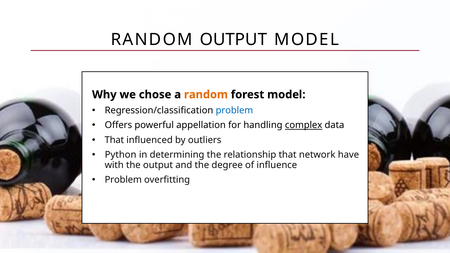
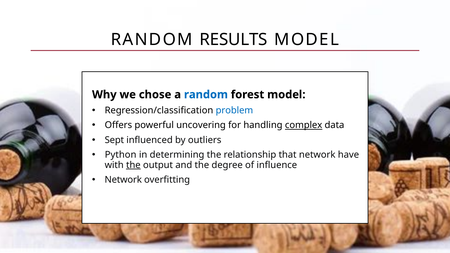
RANDOM OUTPUT: OUTPUT -> RESULTS
random at (206, 95) colour: orange -> blue
appellation: appellation -> uncovering
That at (114, 140): That -> Sept
the at (133, 165) underline: none -> present
Problem at (123, 180): Problem -> Network
